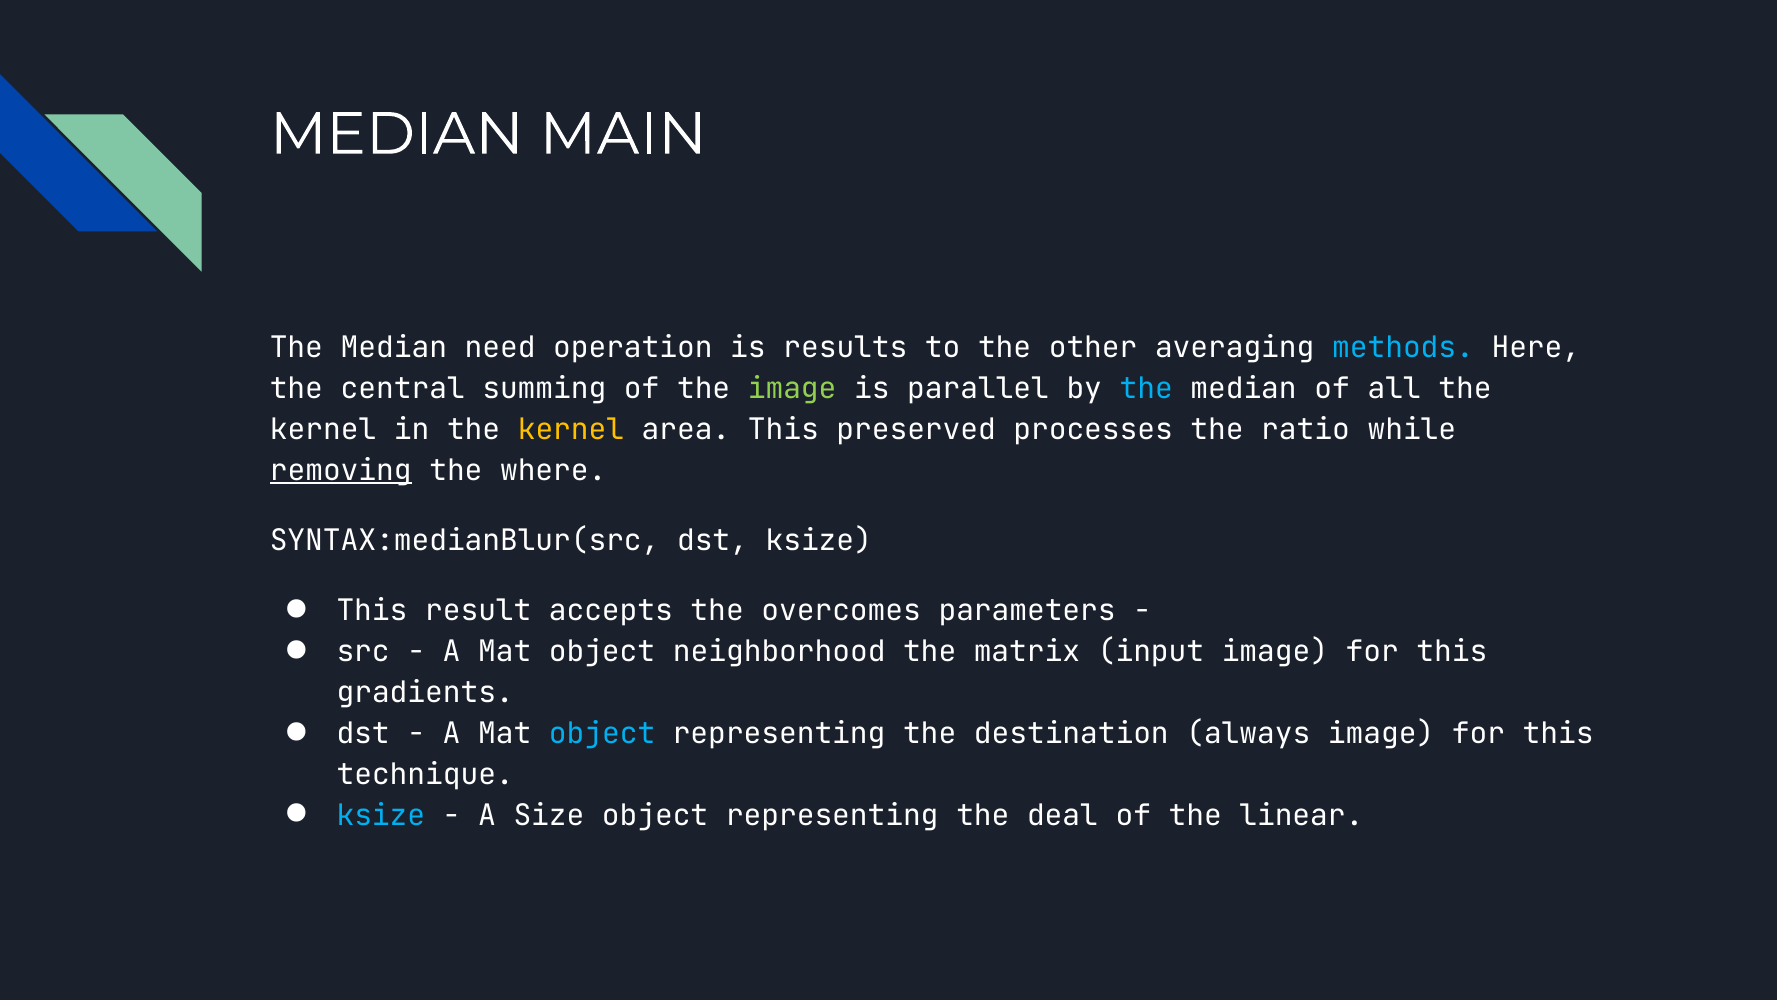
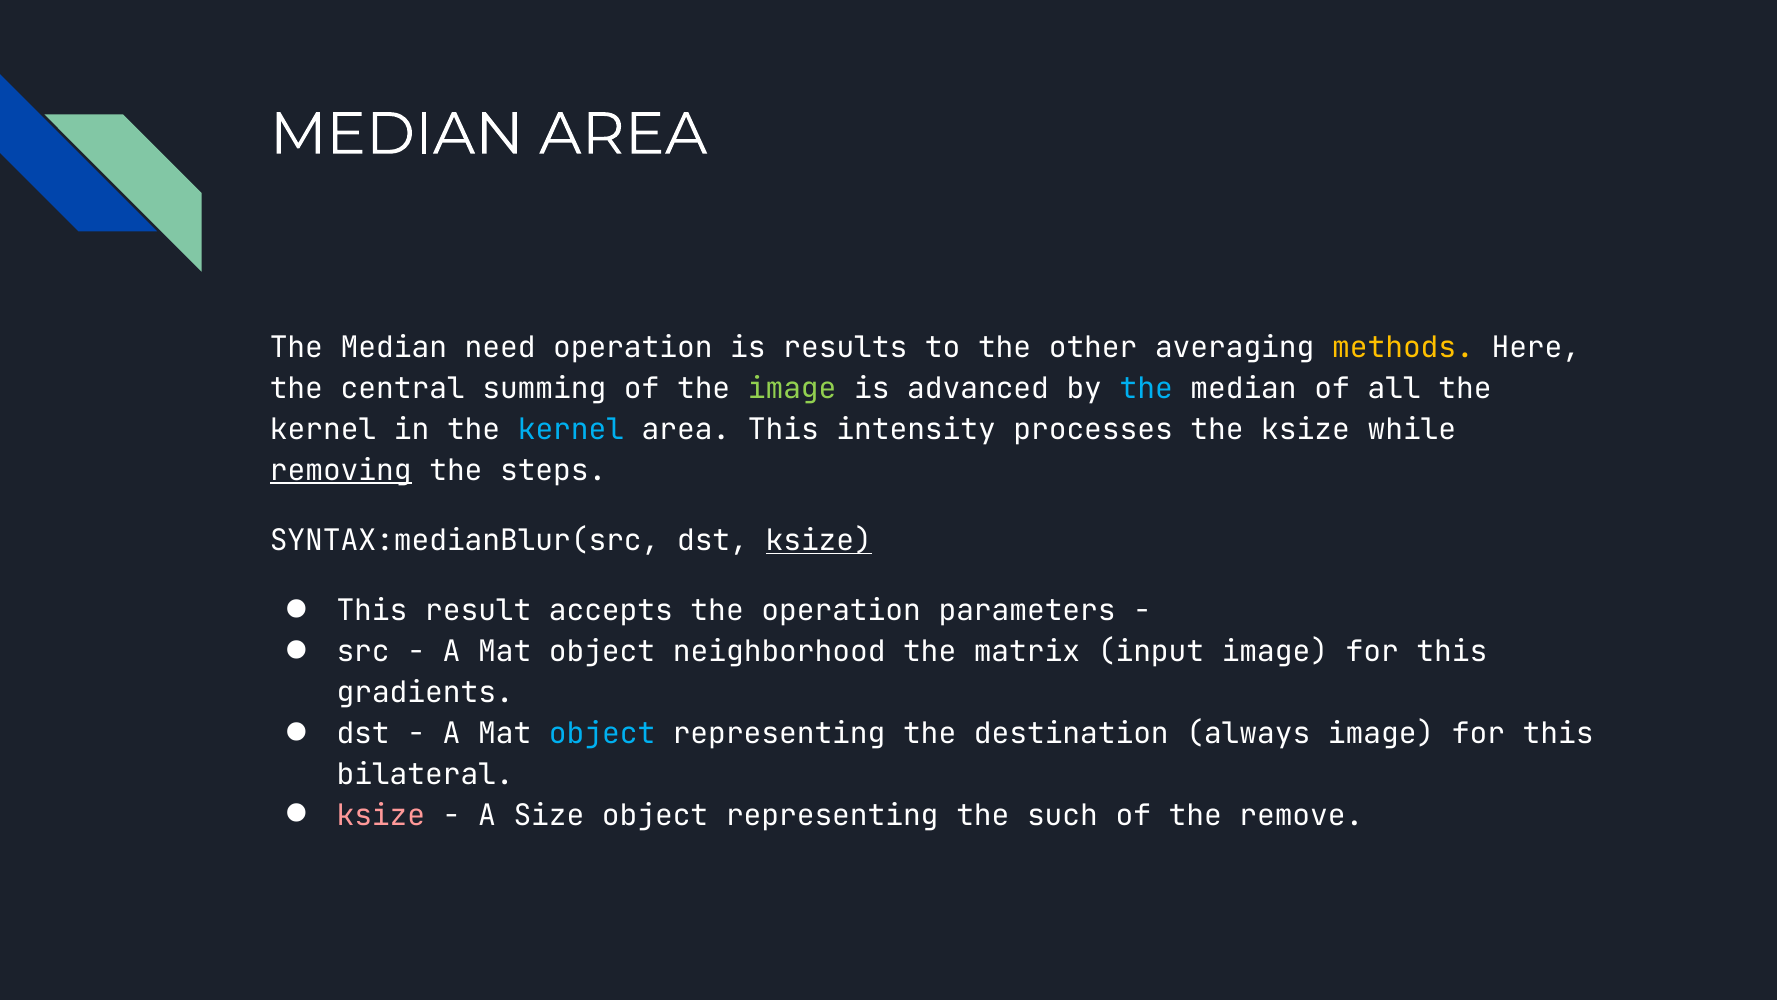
MEDIAN MAIN: MAIN -> AREA
methods colour: light blue -> yellow
parallel: parallel -> advanced
kernel at (571, 429) colour: yellow -> light blue
preserved: preserved -> intensity
the ratio: ratio -> ksize
where: where -> steps
ksize at (819, 540) underline: none -> present
the overcomes: overcomes -> operation
technique: technique -> bilateral
ksize at (381, 815) colour: light blue -> pink
deal: deal -> such
linear: linear -> remove
